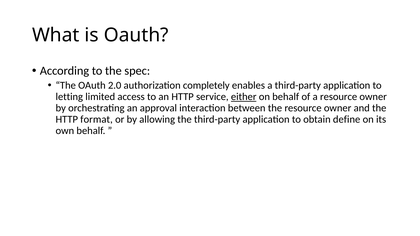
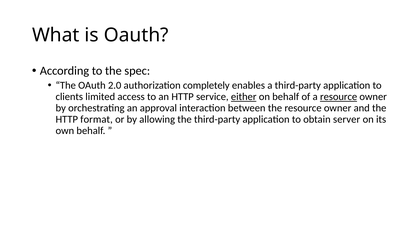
letting: letting -> clients
resource at (339, 97) underline: none -> present
define: define -> server
